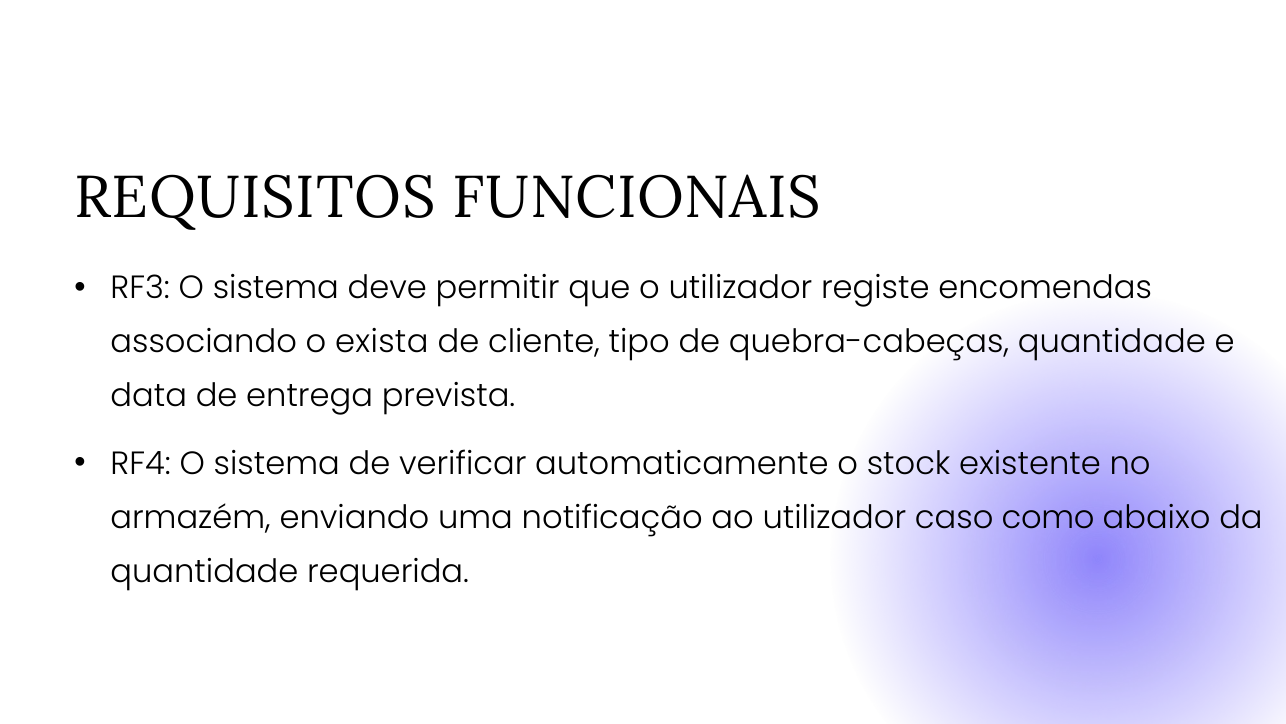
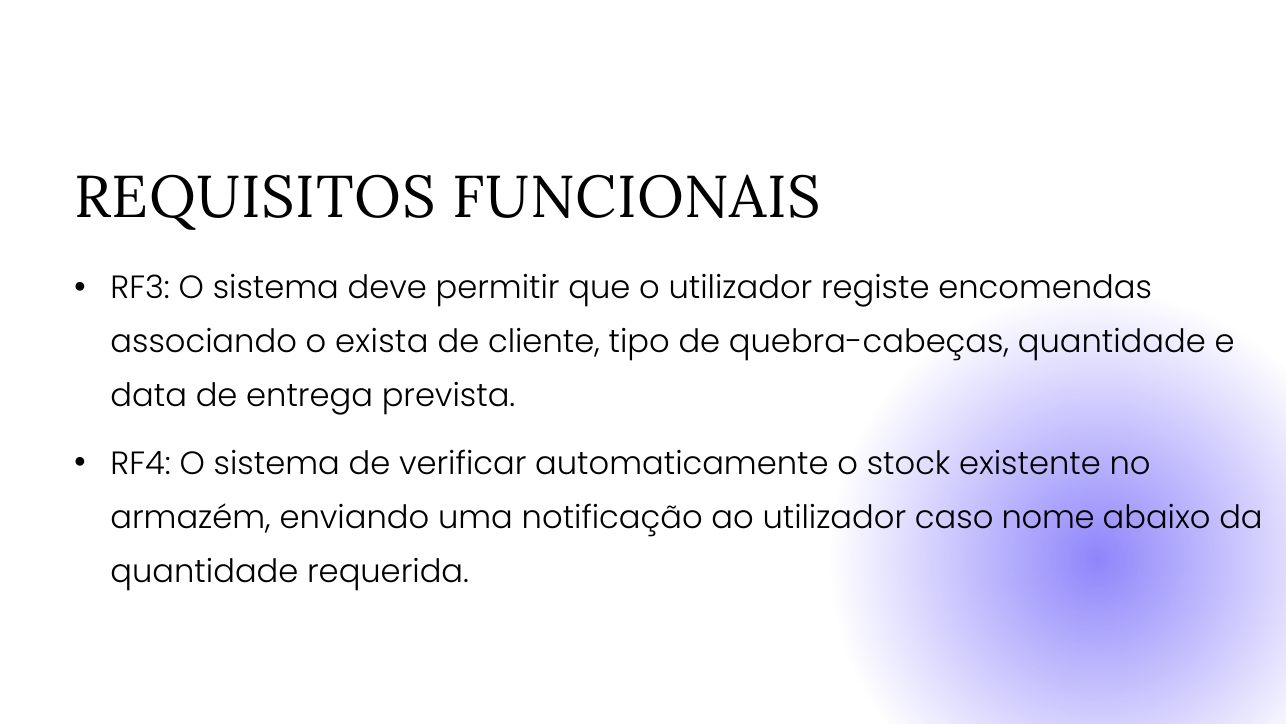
como: como -> nome
